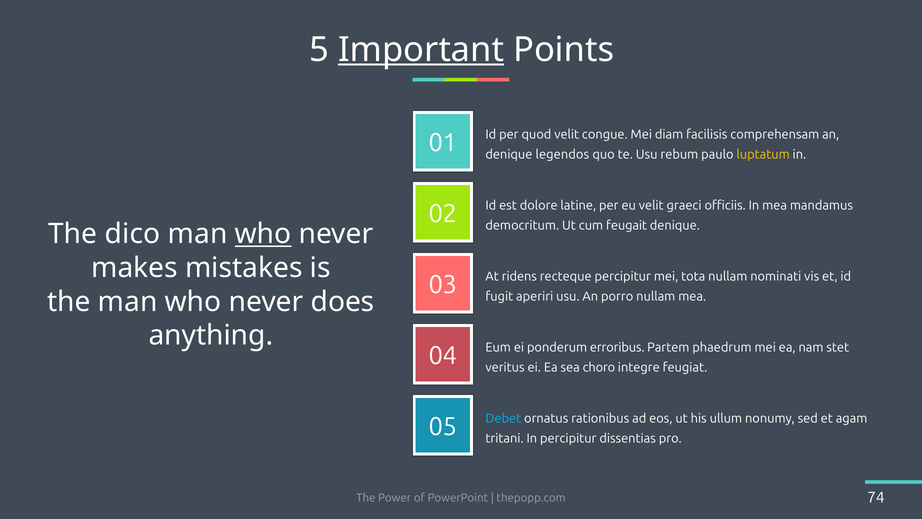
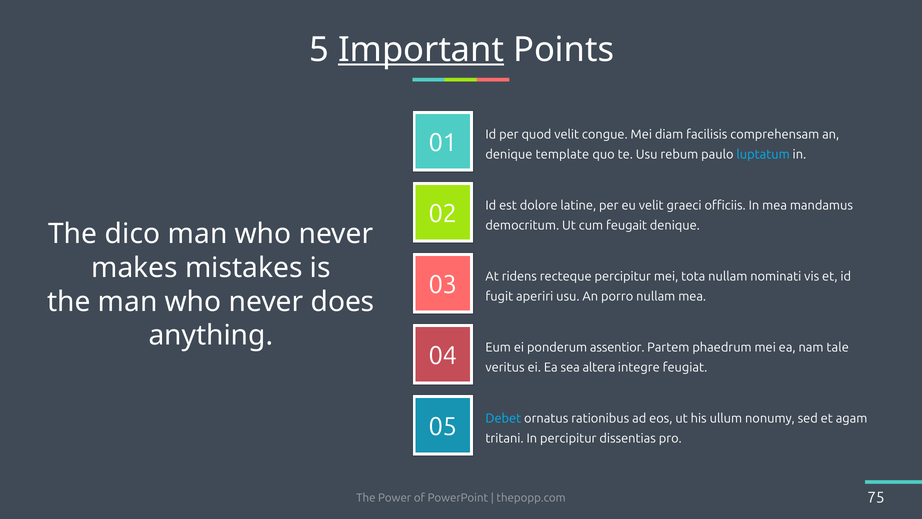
legendos: legendos -> template
luptatum colour: yellow -> light blue
who at (263, 234) underline: present -> none
erroribus: erroribus -> assentior
stet: stet -> tale
choro: choro -> altera
74: 74 -> 75
